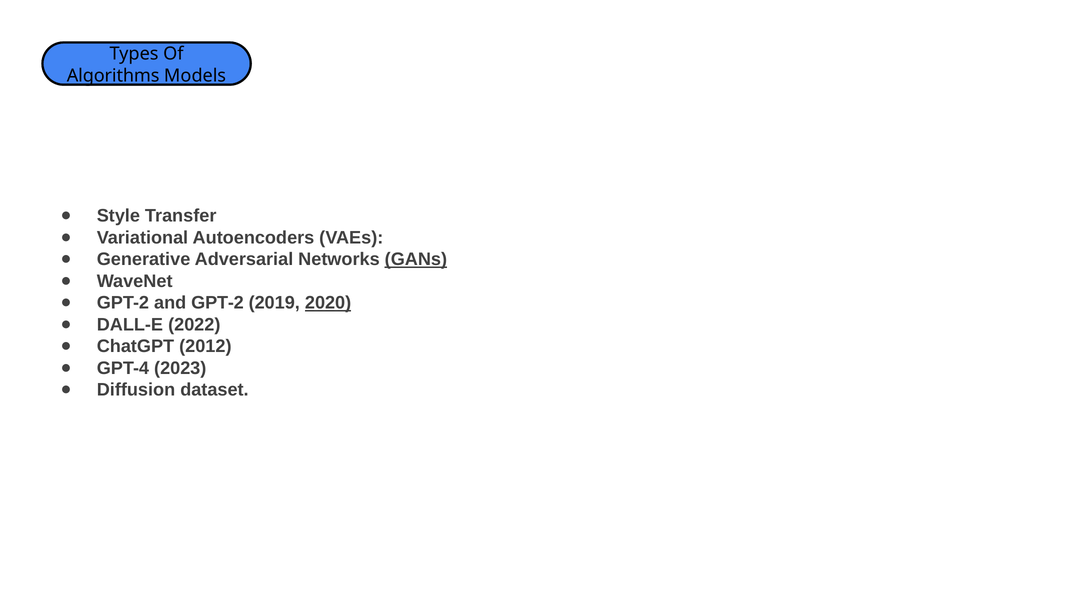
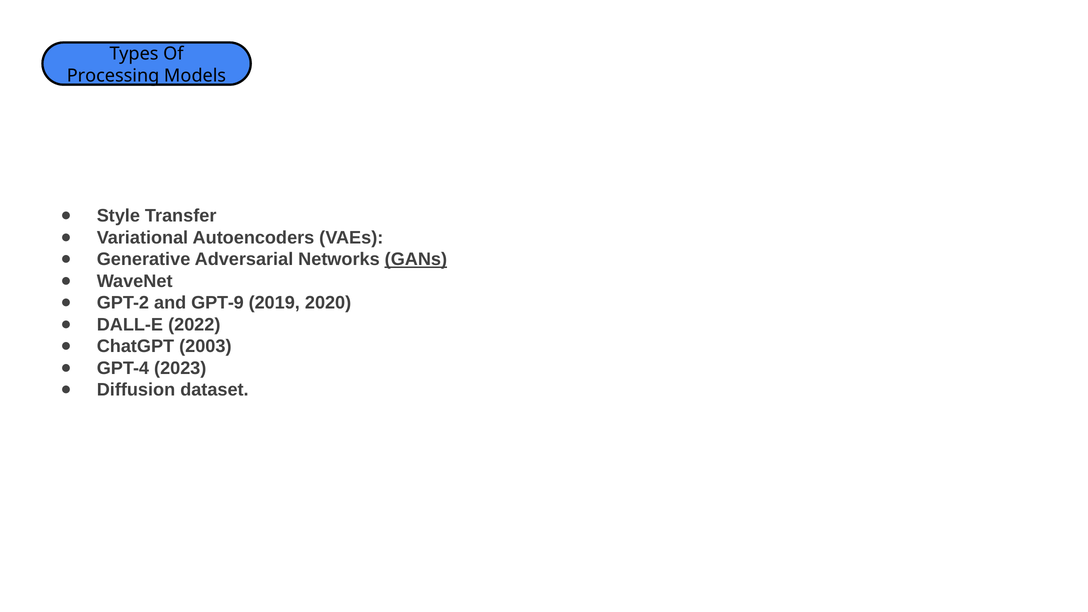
Algorithms: Algorithms -> Processing
and GPT-2: GPT-2 -> GPT-9
2020 underline: present -> none
2012: 2012 -> 2003
